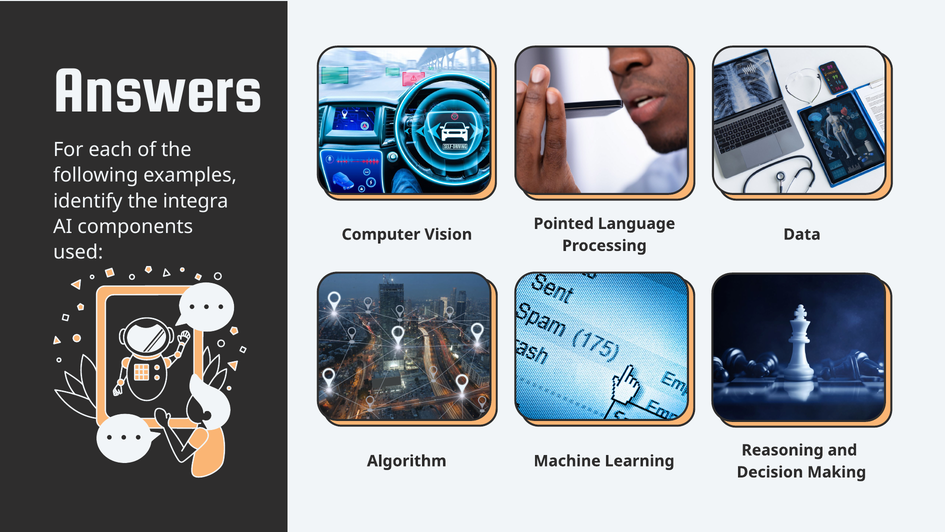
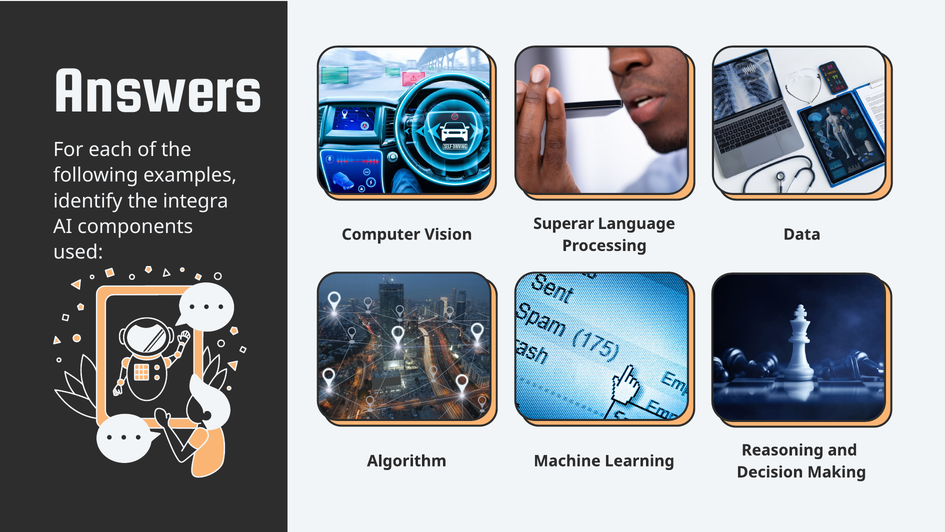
Pointed: Pointed -> Superar
